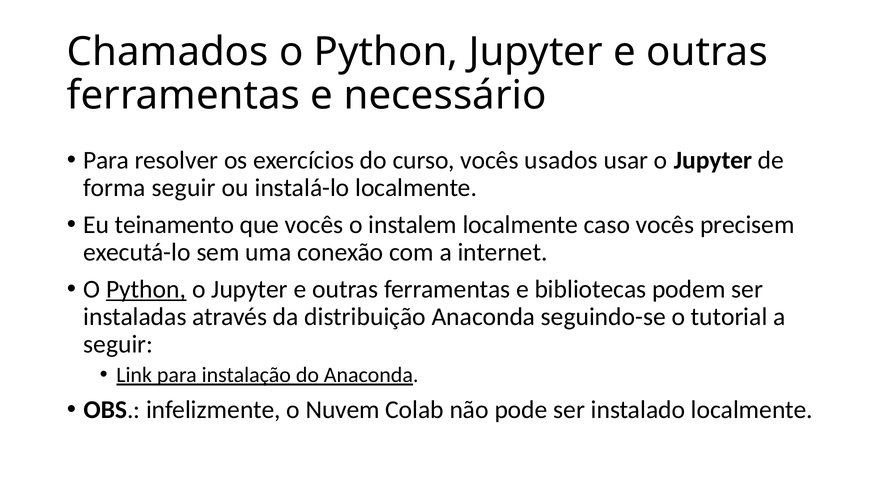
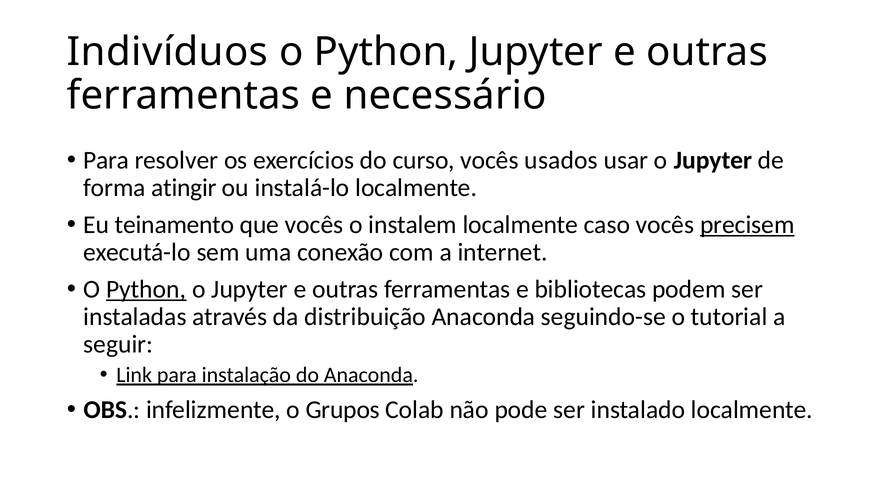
Chamados: Chamados -> Indivíduos
forma seguir: seguir -> atingir
precisem underline: none -> present
Nuvem: Nuvem -> Grupos
